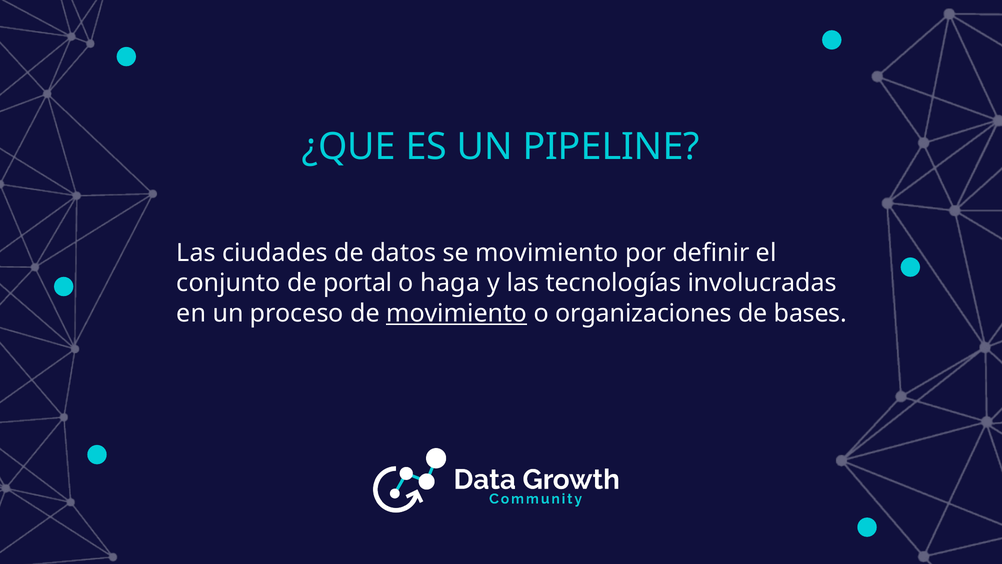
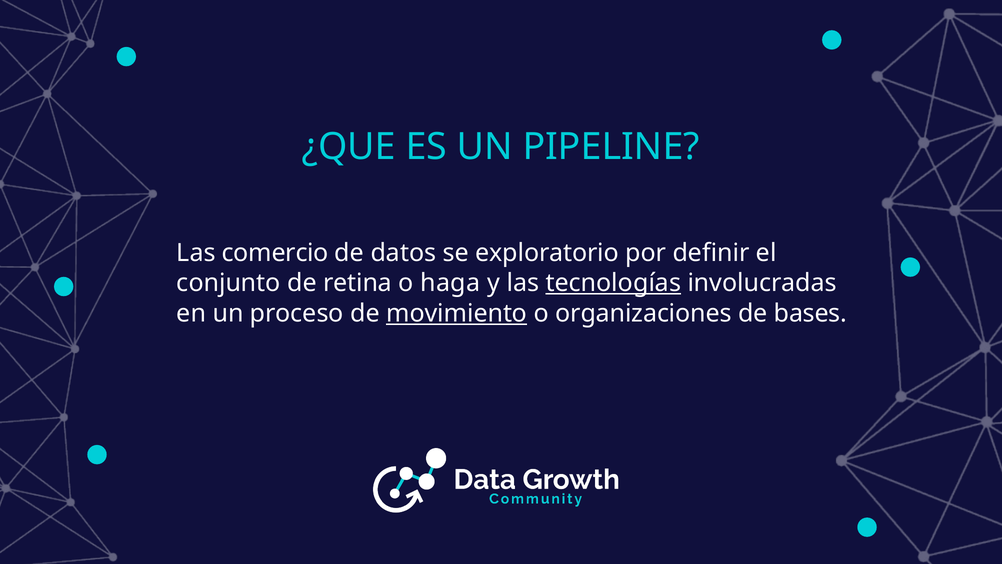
ciudades: ciudades -> comercio
se movimiento: movimiento -> exploratorio
portal: portal -> retina
tecnologías underline: none -> present
